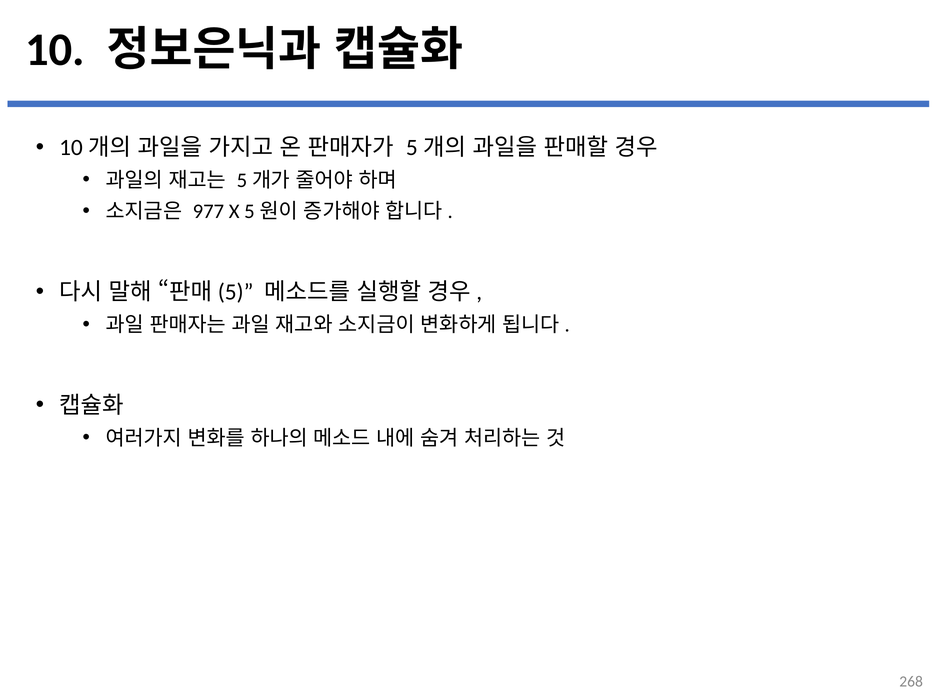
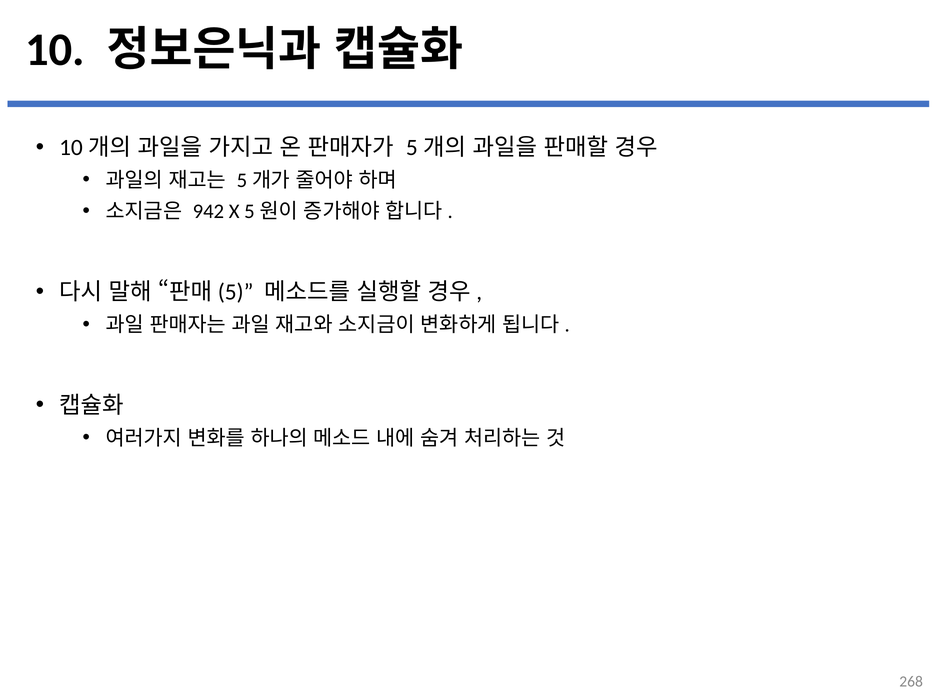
977: 977 -> 942
